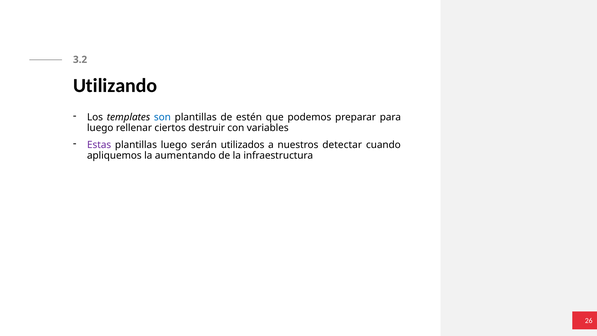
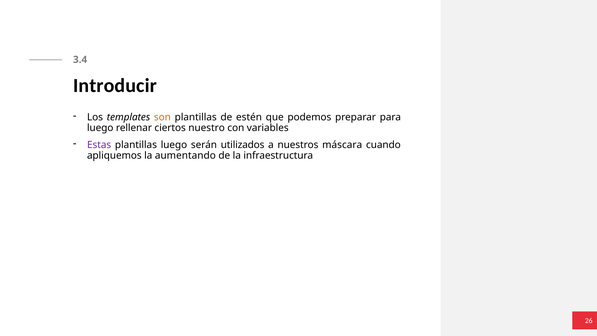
3.2: 3.2 -> 3.4
Utilizando: Utilizando -> Introducir
son colour: blue -> orange
destruir: destruir -> nuestro
detectar: detectar -> máscara
